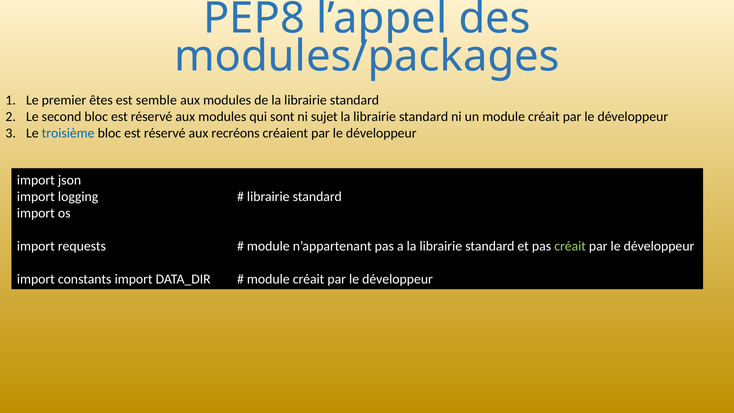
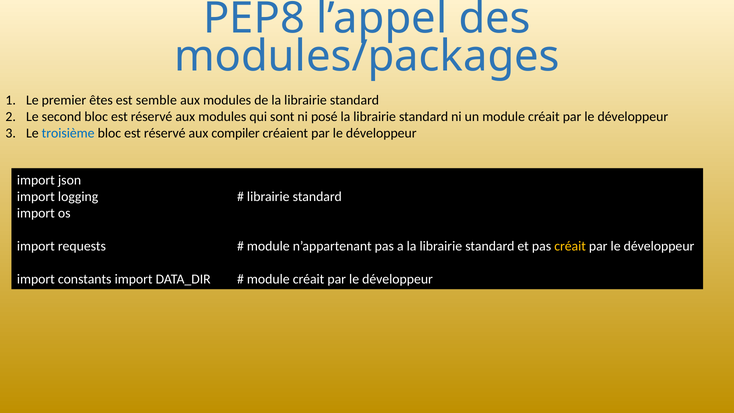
sujet: sujet -> posé
recréons: recréons -> compiler
créait at (570, 246) colour: light green -> yellow
